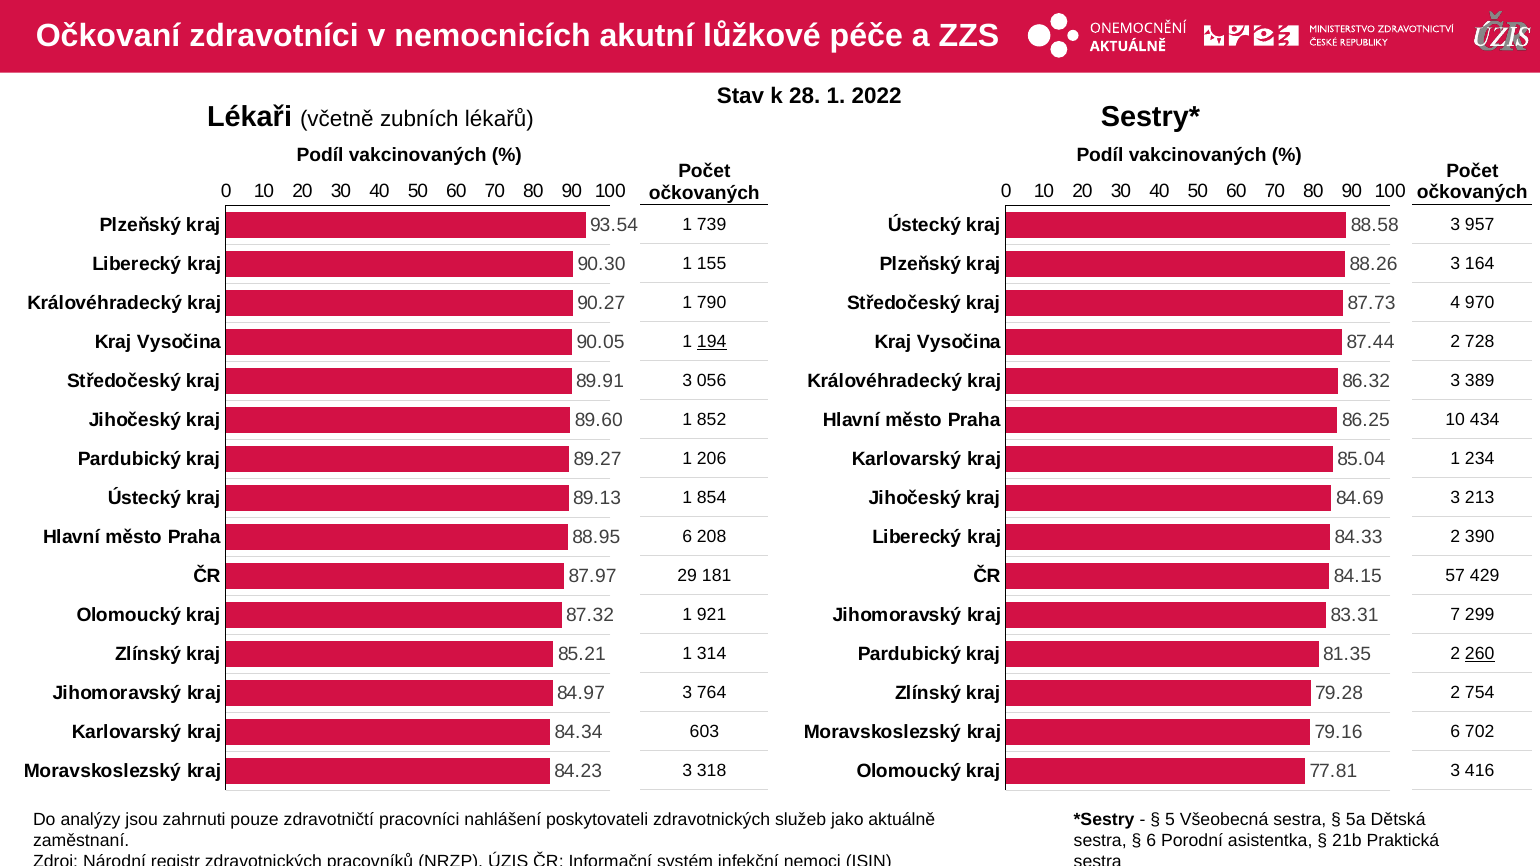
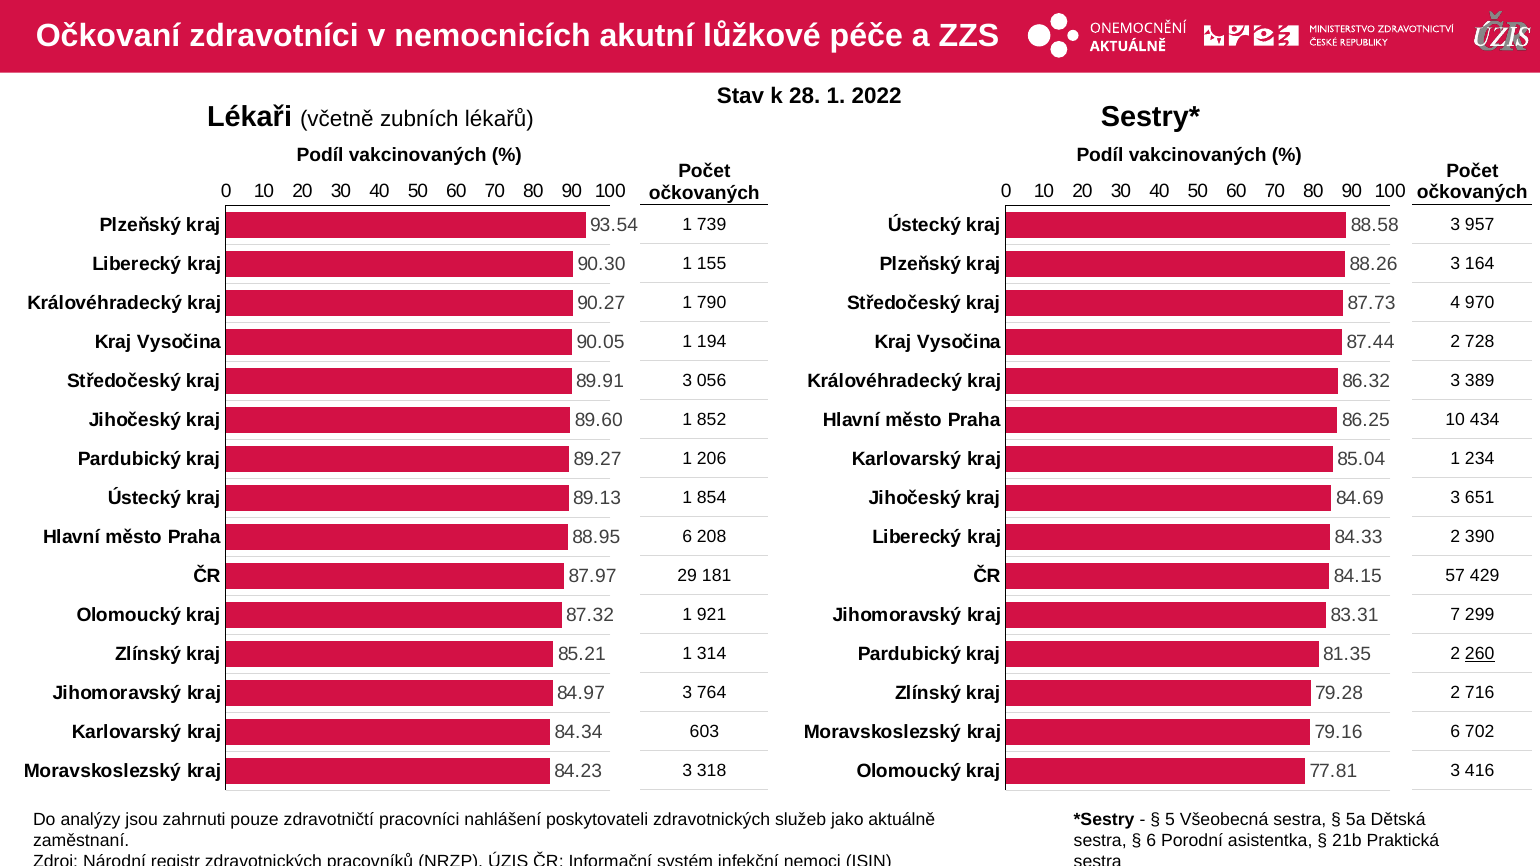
194 underline: present -> none
213: 213 -> 651
754: 754 -> 716
